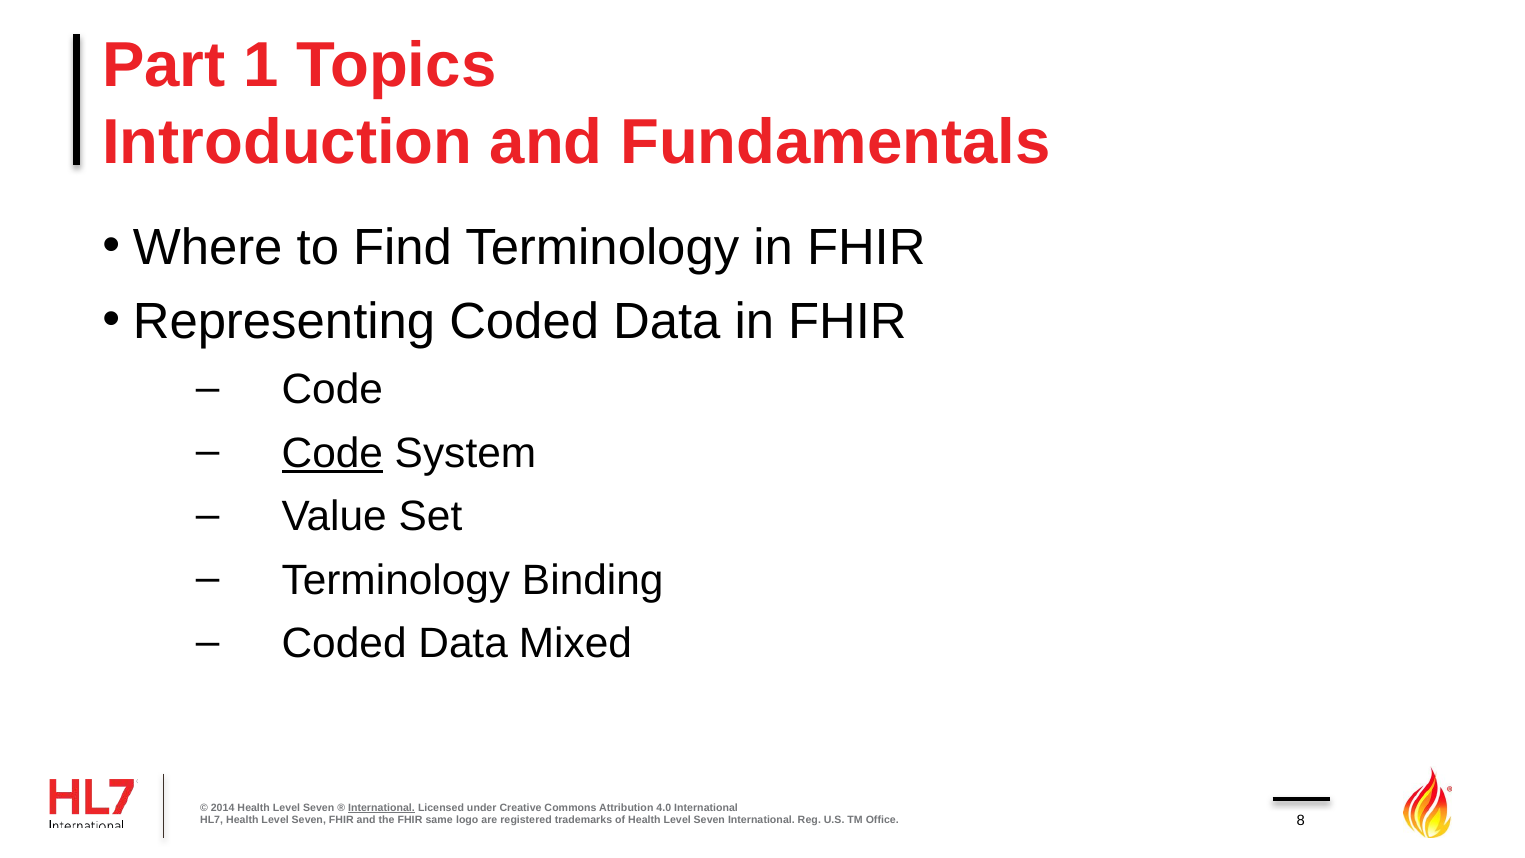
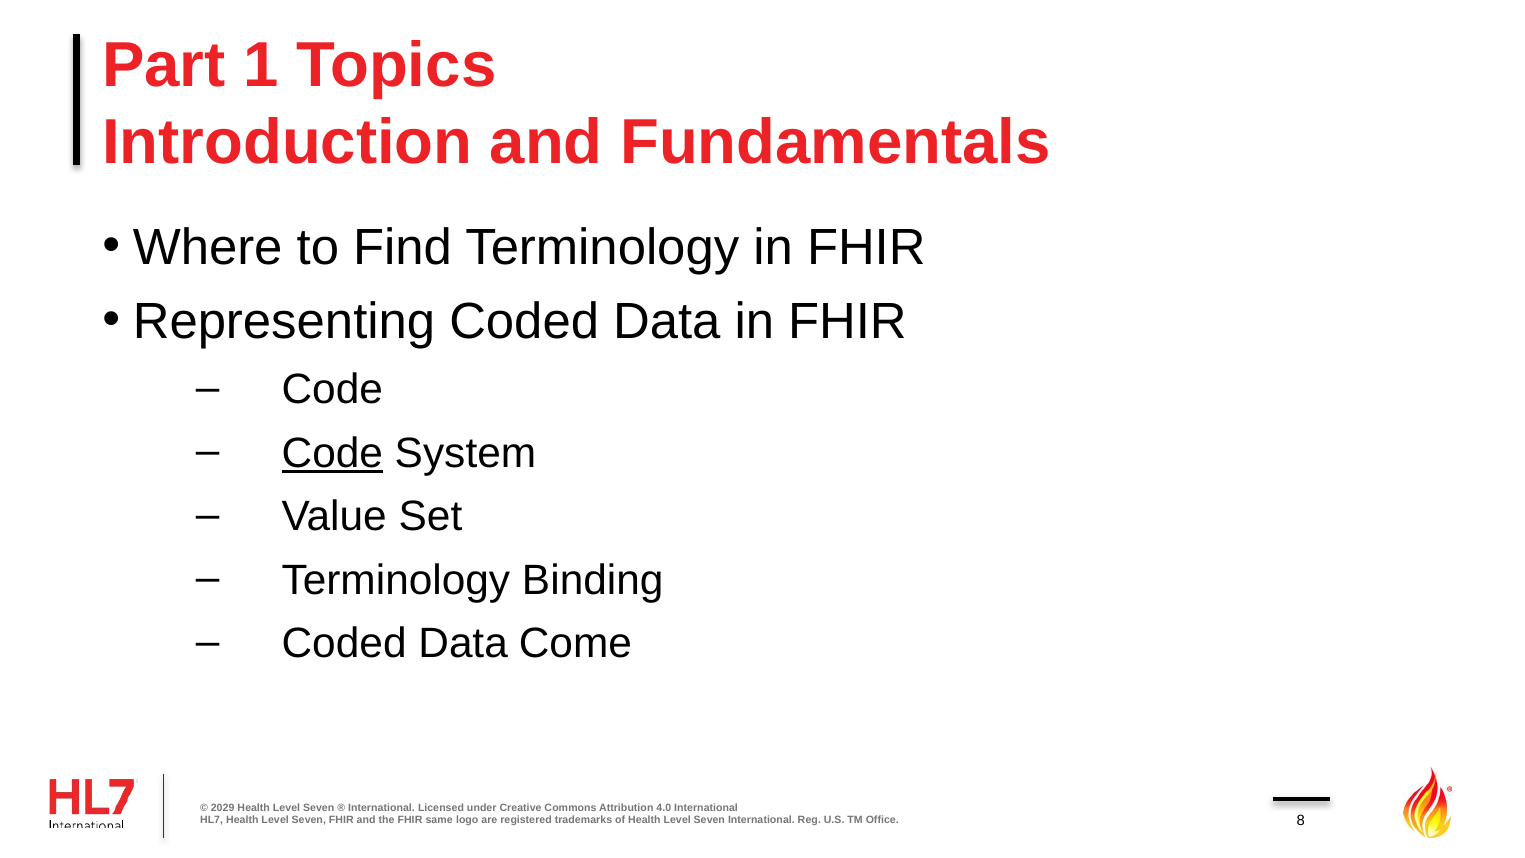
Mixed: Mixed -> Come
2014: 2014 -> 2029
International at (381, 807) underline: present -> none
